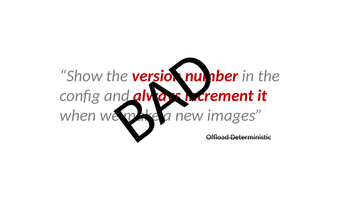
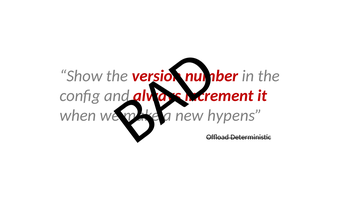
images: images -> hypens
